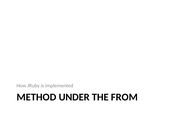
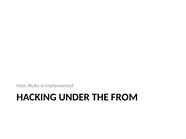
METHOD: METHOD -> HACKING
